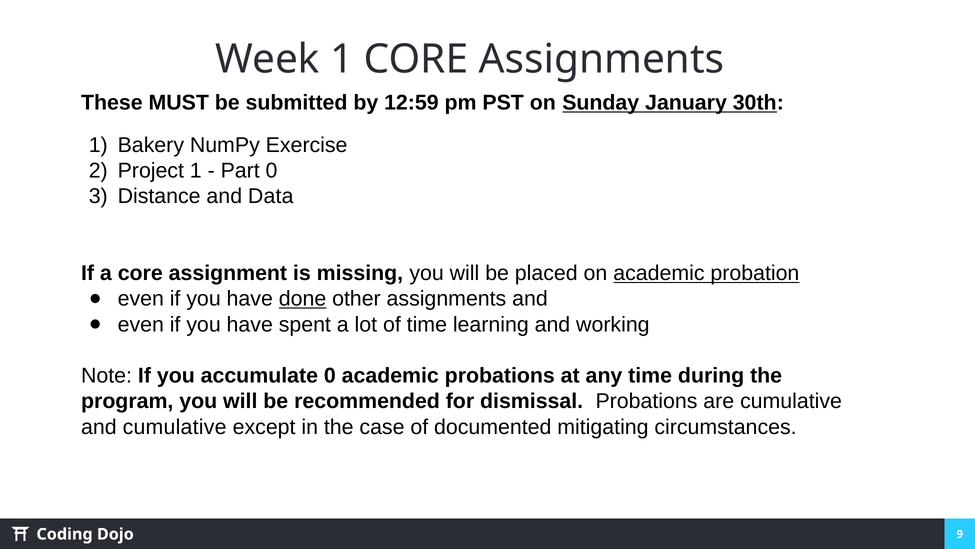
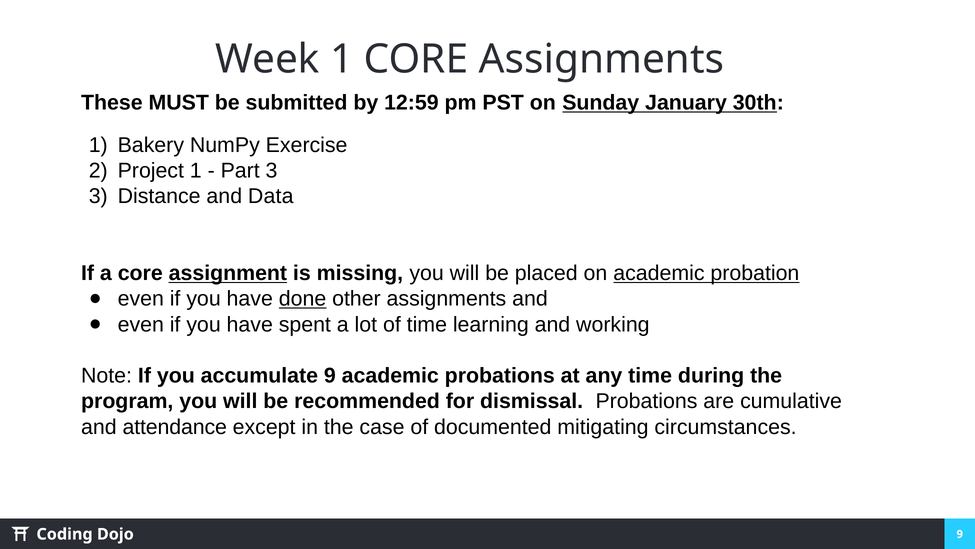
Part 0: 0 -> 3
assignment underline: none -> present
accumulate 0: 0 -> 9
and cumulative: cumulative -> attendance
